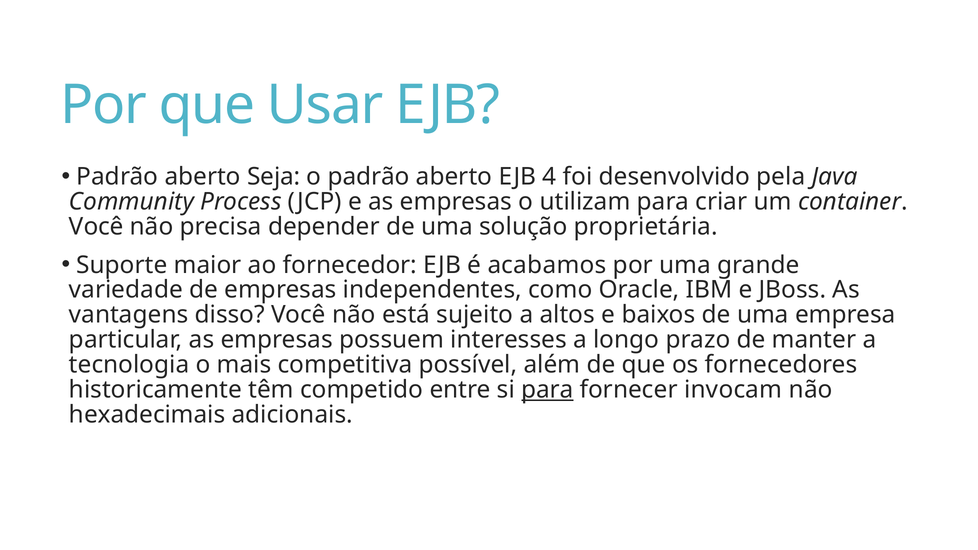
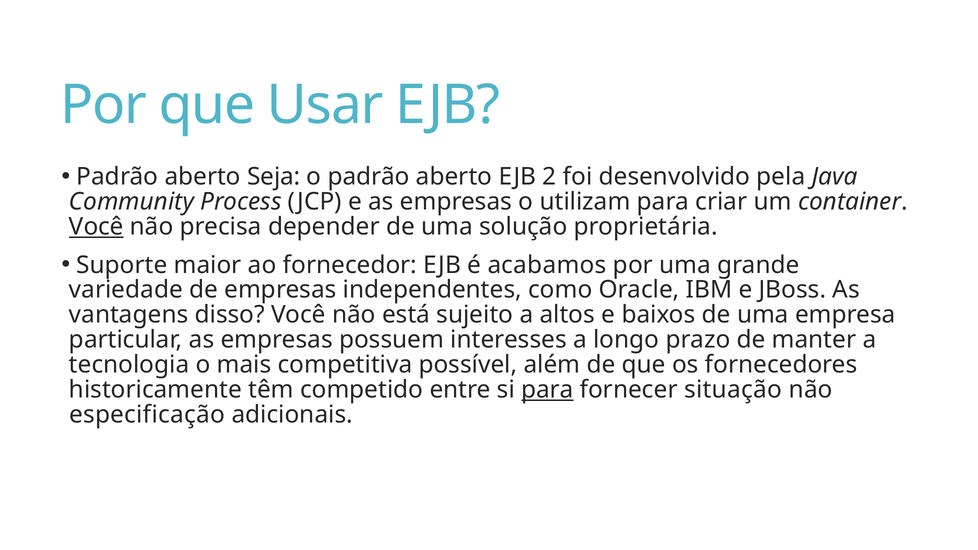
4: 4 -> 2
Você at (96, 227) underline: none -> present
invocam: invocam -> situação
hexadecimais: hexadecimais -> especificação
